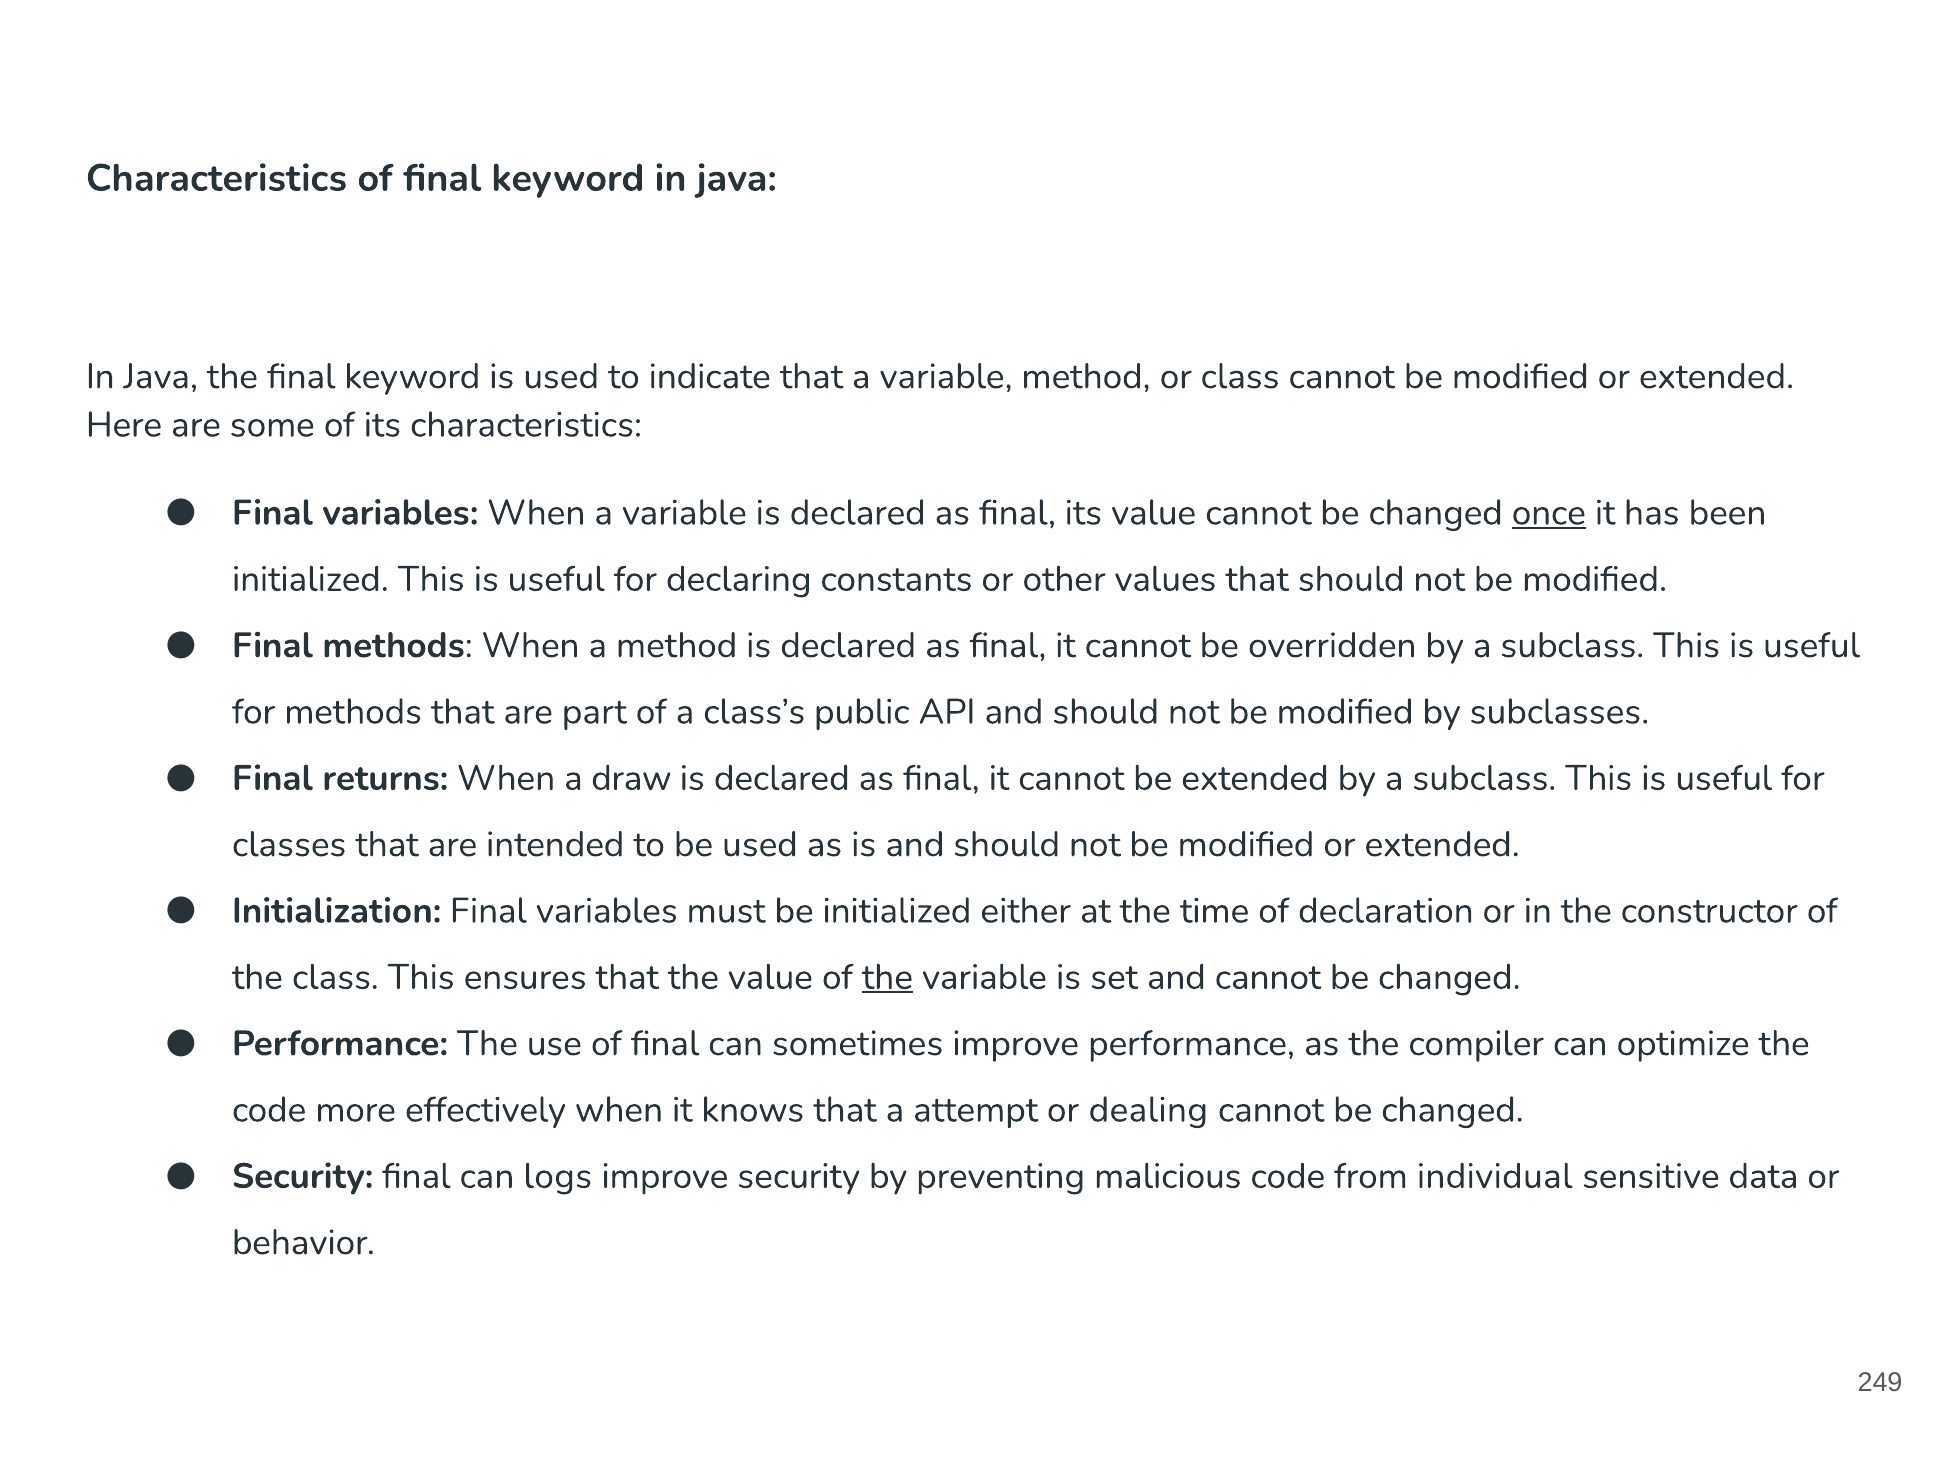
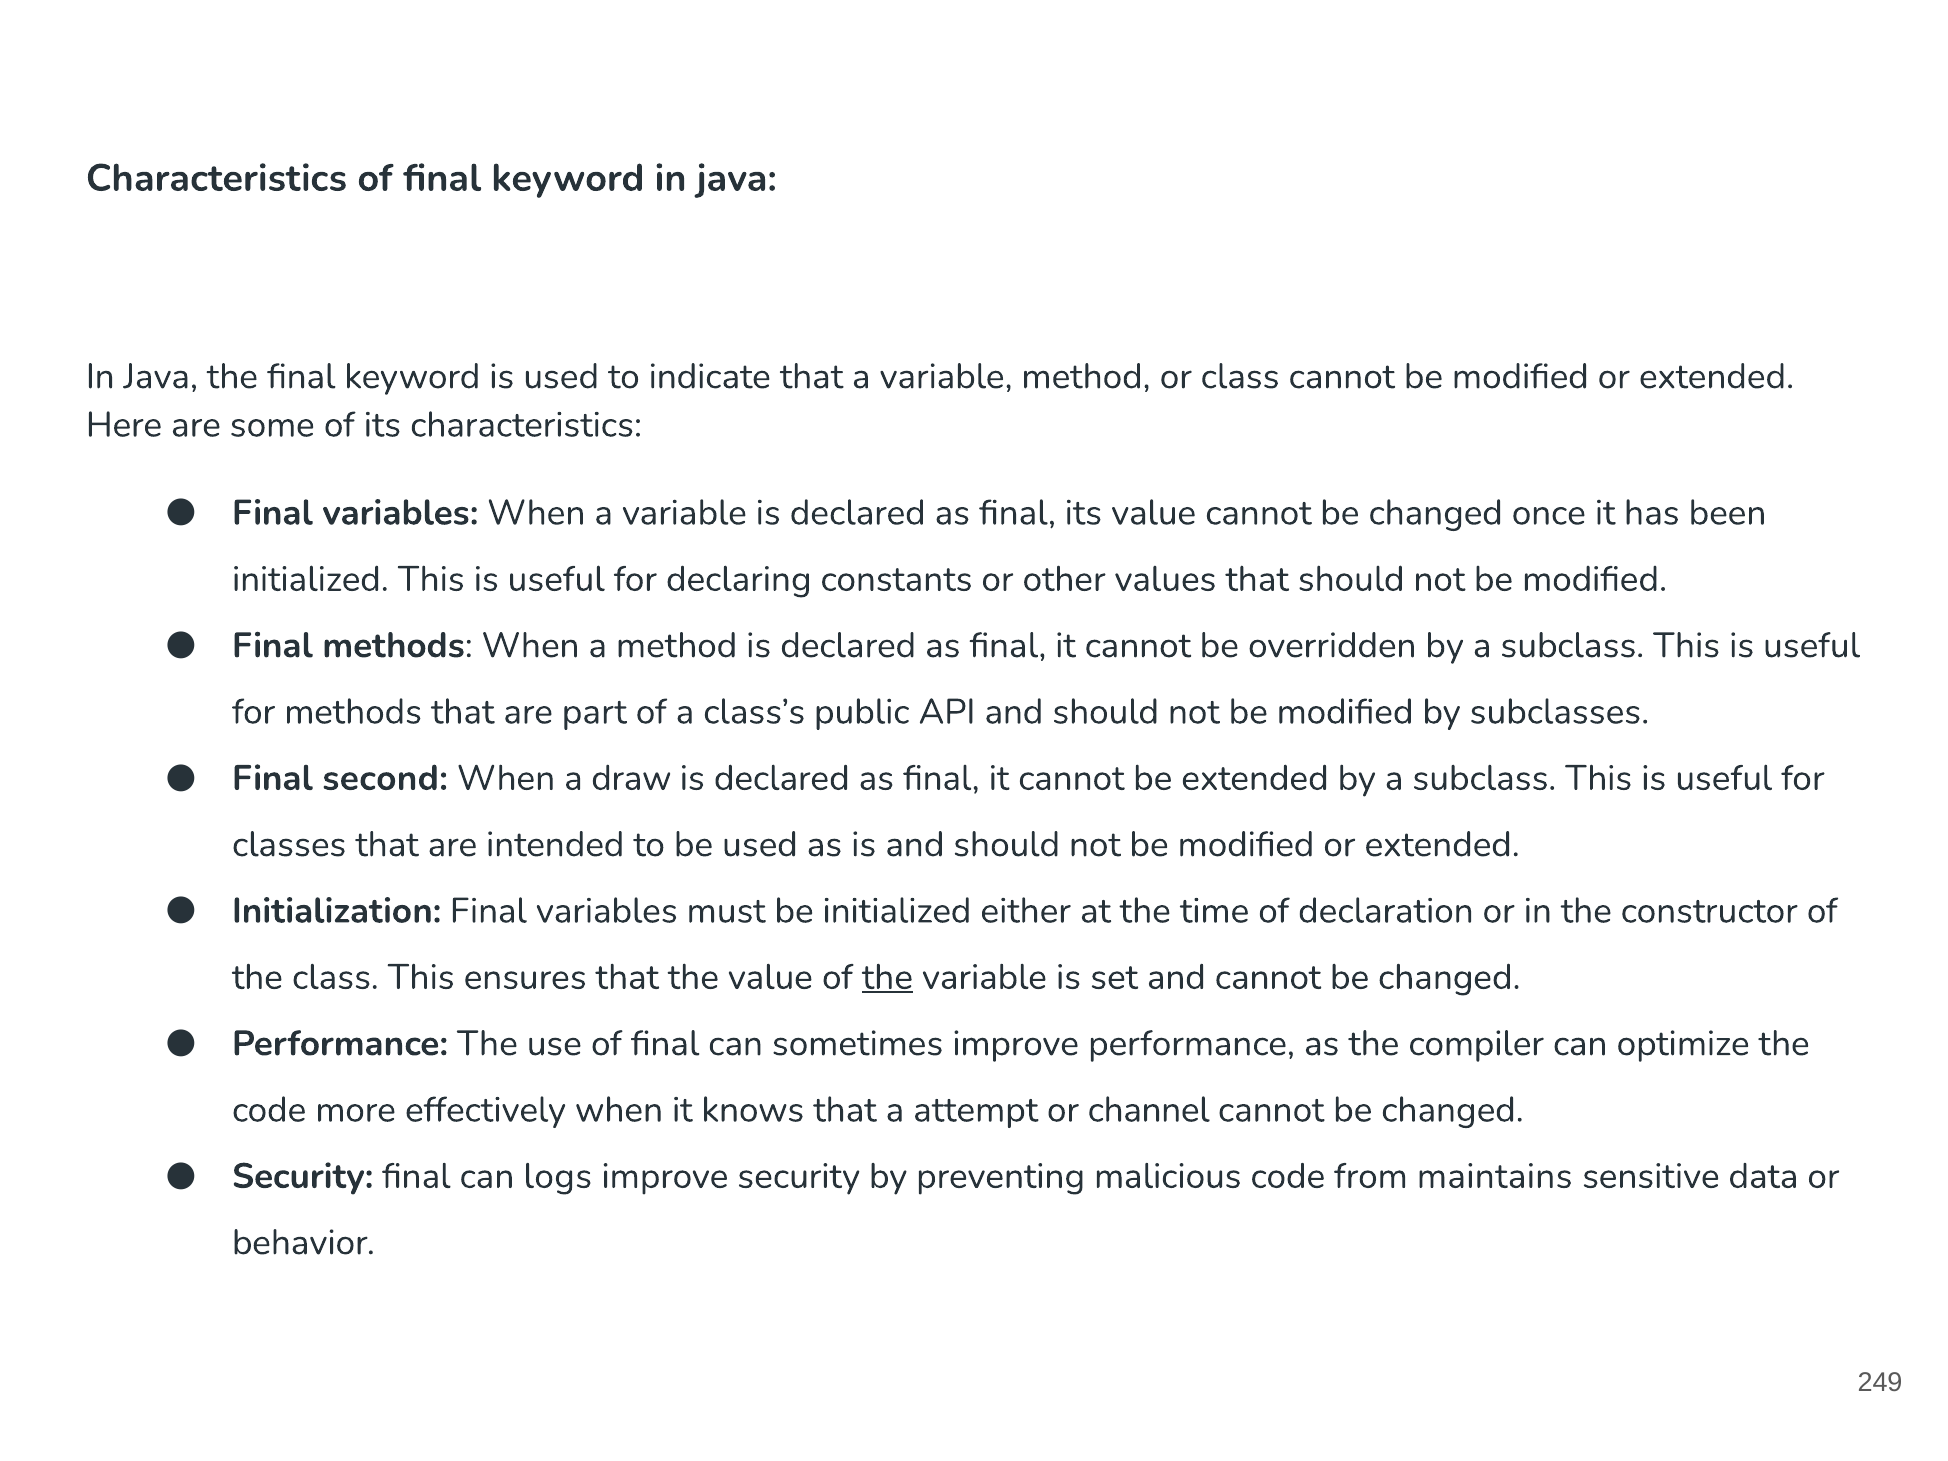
once underline: present -> none
returns: returns -> second
dealing: dealing -> channel
individual: individual -> maintains
